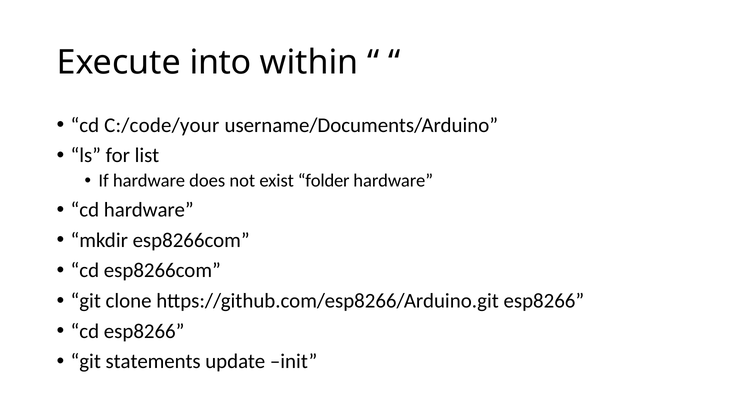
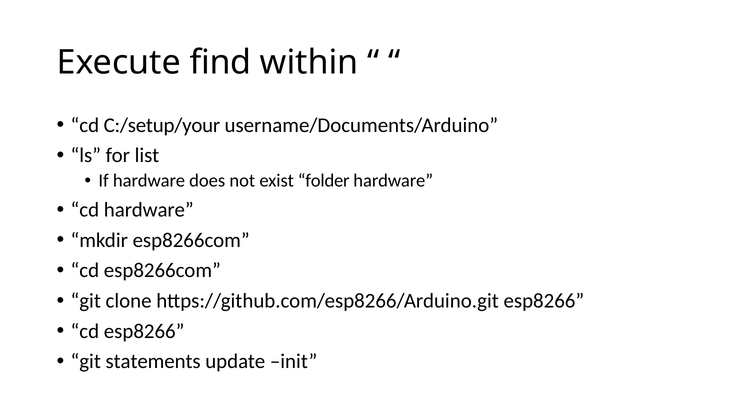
into: into -> find
C:/code/your: C:/code/your -> C:/setup/your
